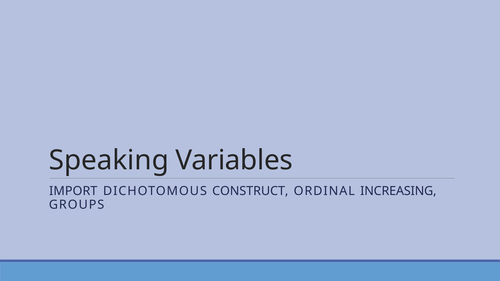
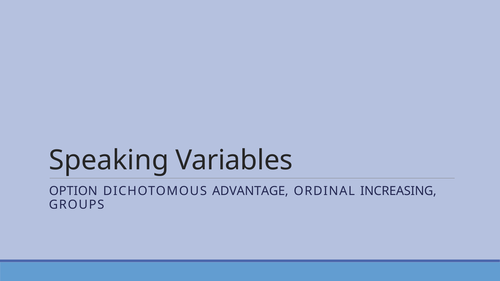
IMPORT: IMPORT -> OPTION
CONSTRUCT: CONSTRUCT -> ADVANTAGE
